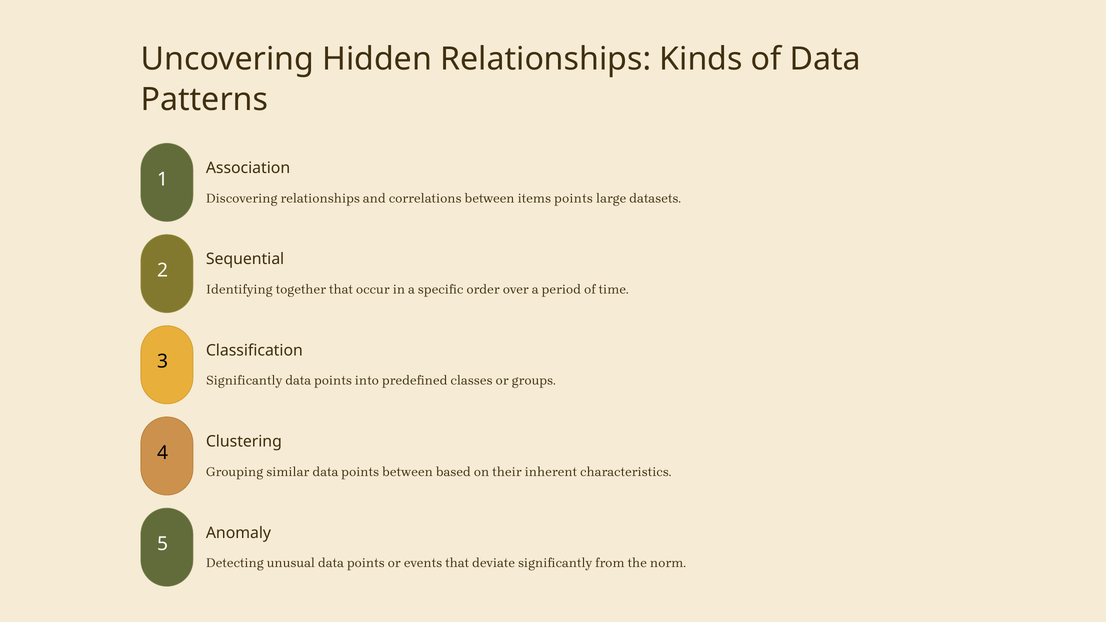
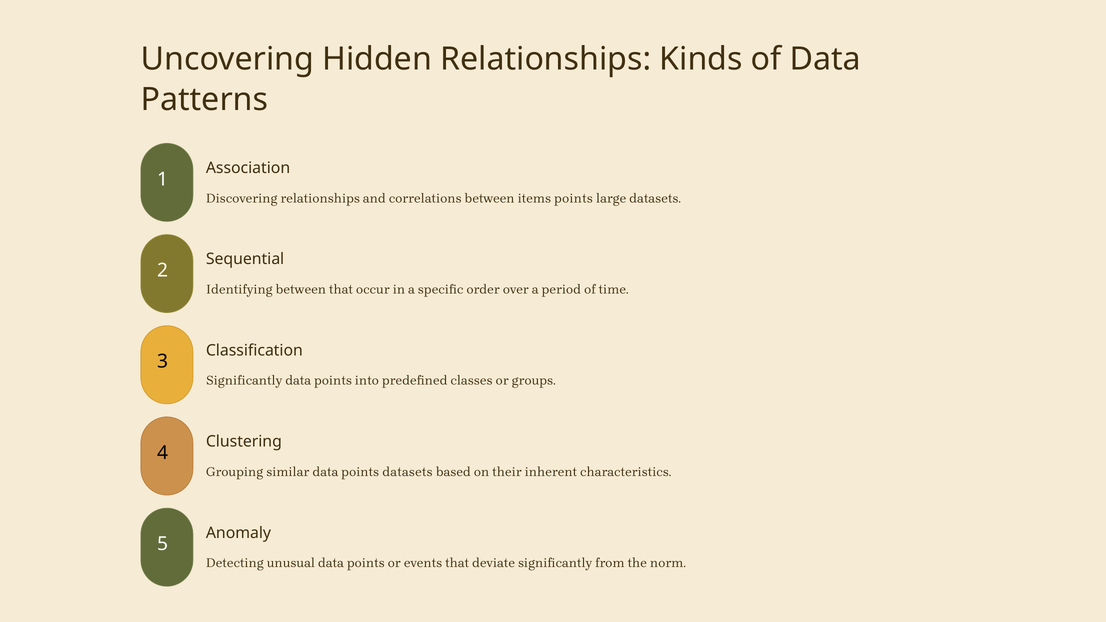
Identifying together: together -> between
points between: between -> datasets
